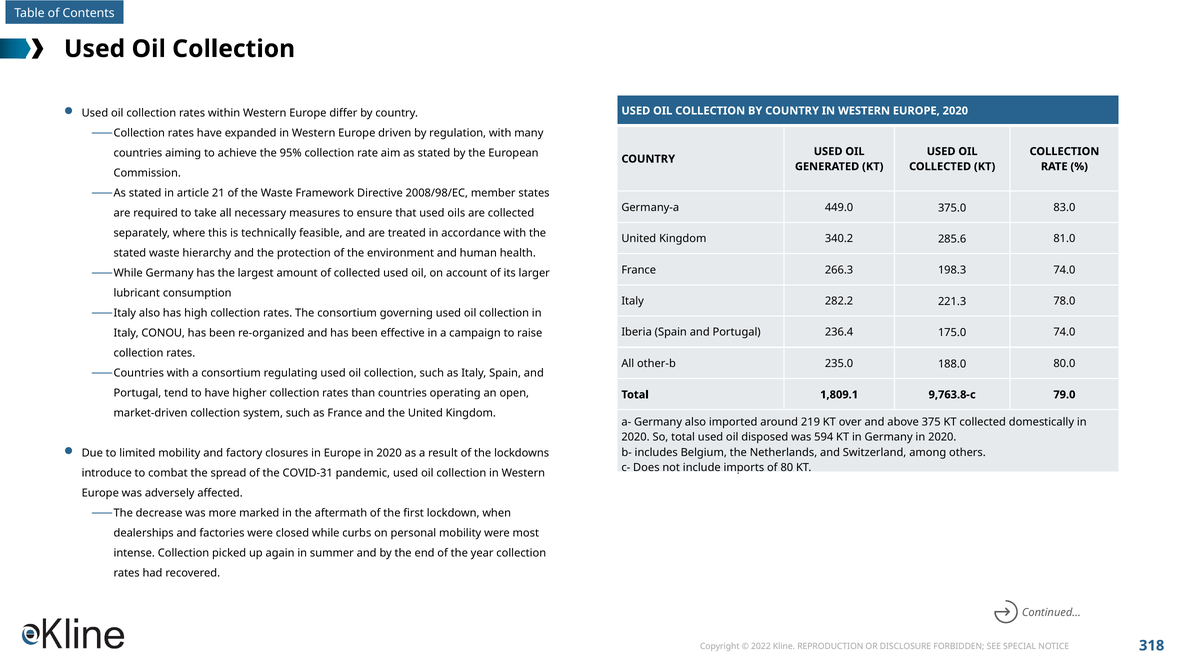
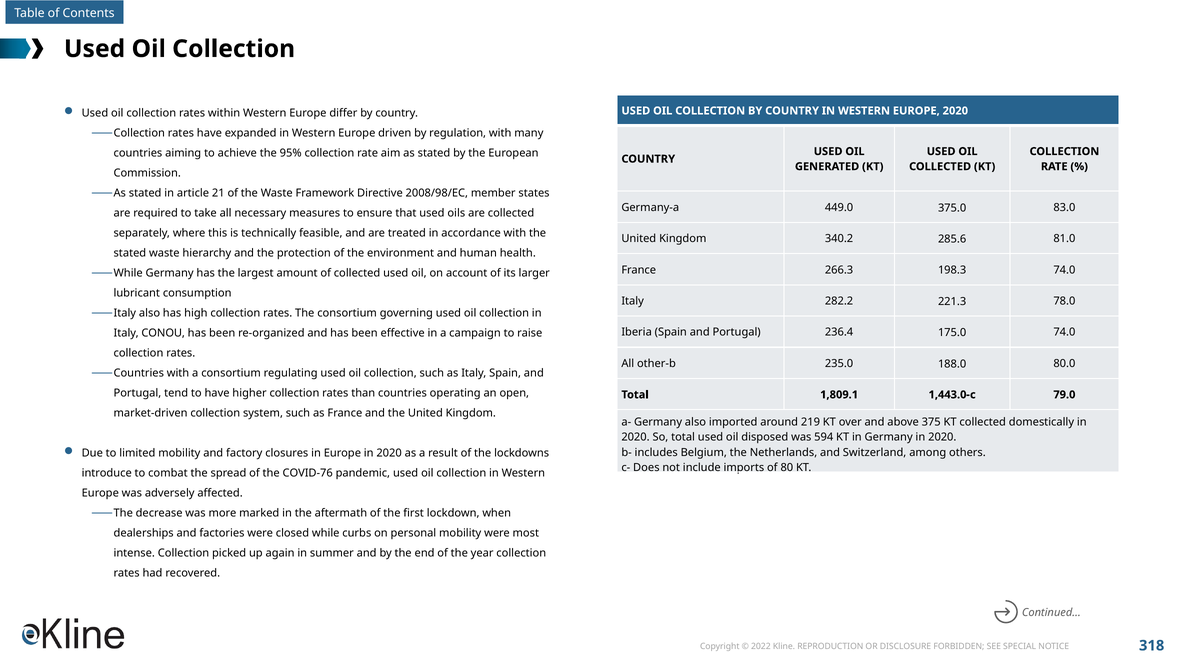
9,763.8-c: 9,763.8-c -> 1,443.0-c
COVID-31: COVID-31 -> COVID-76
